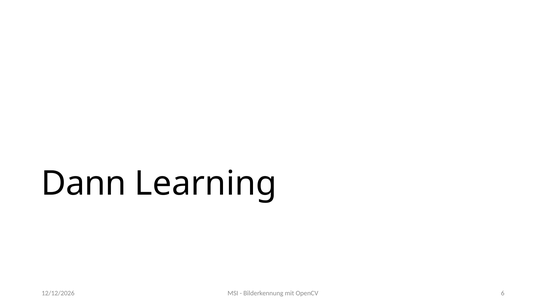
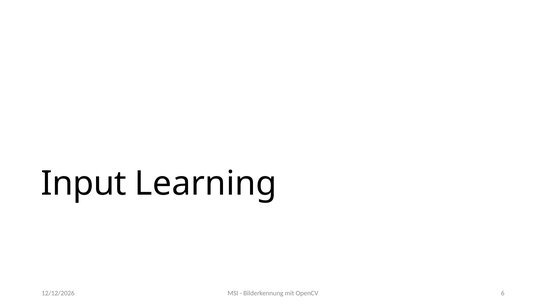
Dann: Dann -> Input
